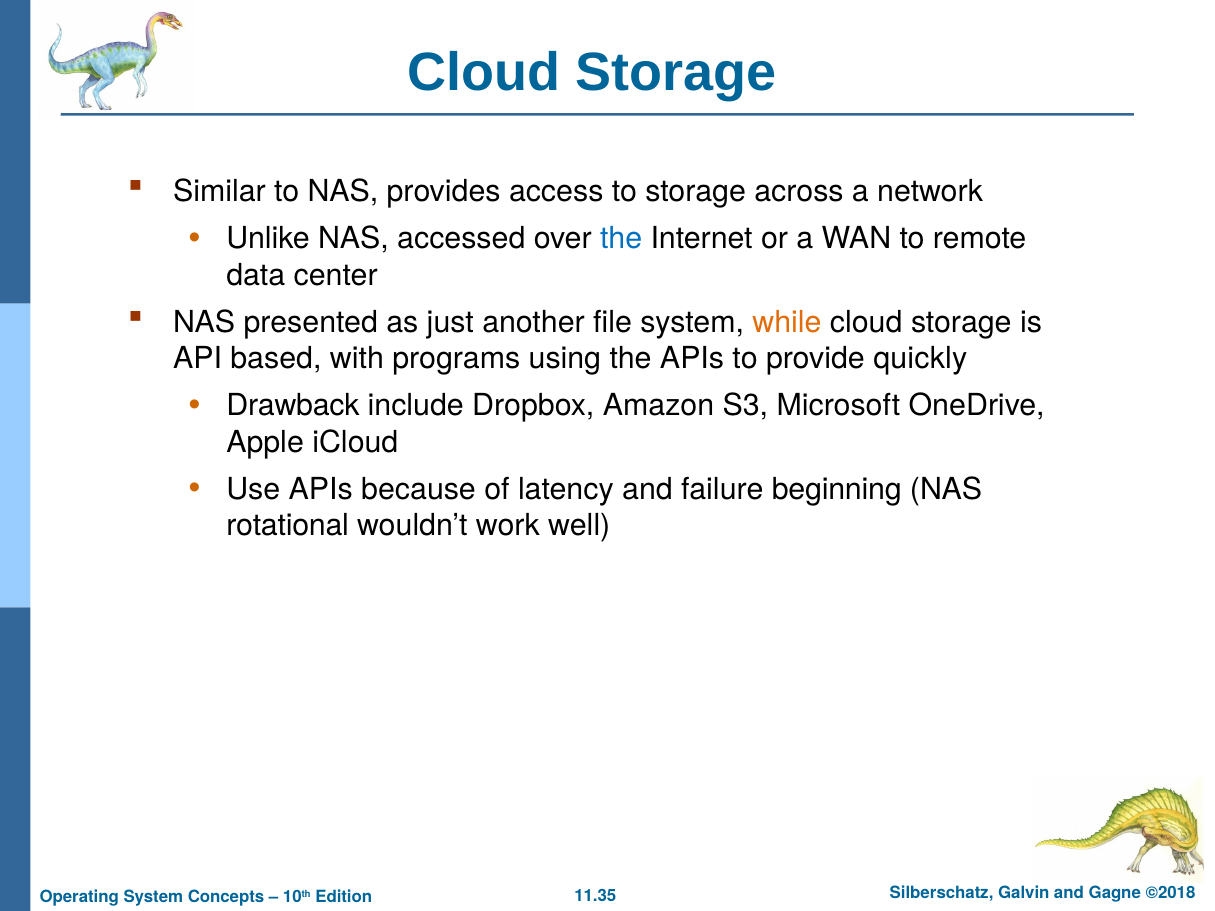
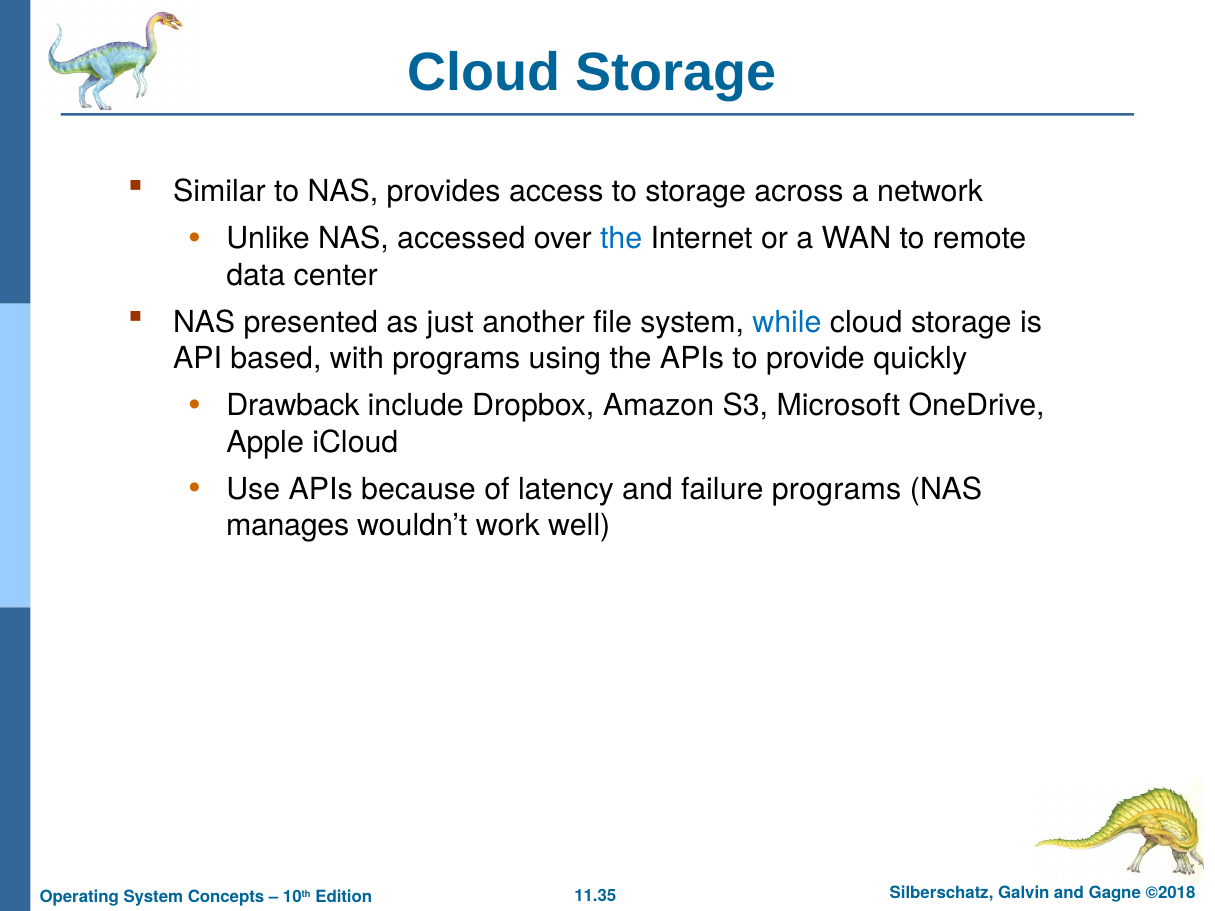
while colour: orange -> blue
failure beginning: beginning -> programs
rotational: rotational -> manages
